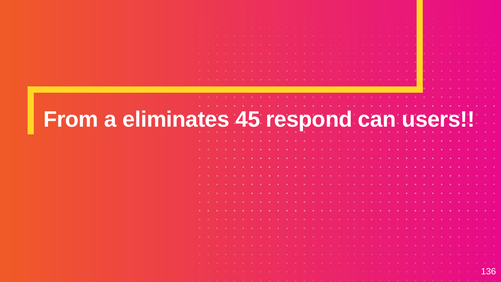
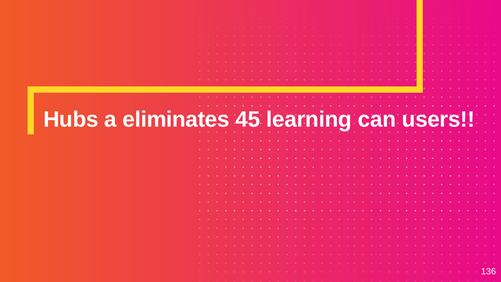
From: From -> Hubs
respond: respond -> learning
